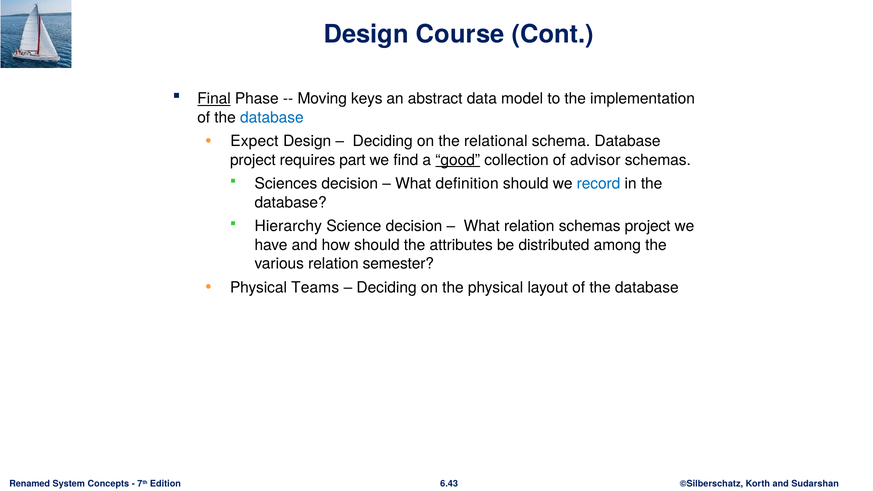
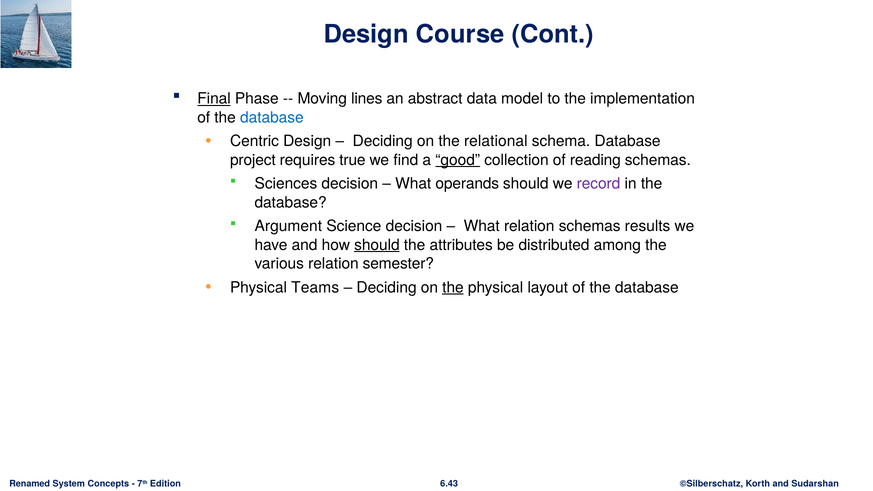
keys: keys -> lines
Expect: Expect -> Centric
part: part -> true
advisor: advisor -> reading
definition: definition -> operands
record colour: blue -> purple
Hierarchy: Hierarchy -> Argument
schemas project: project -> results
should at (377, 245) underline: none -> present
the at (453, 287) underline: none -> present
